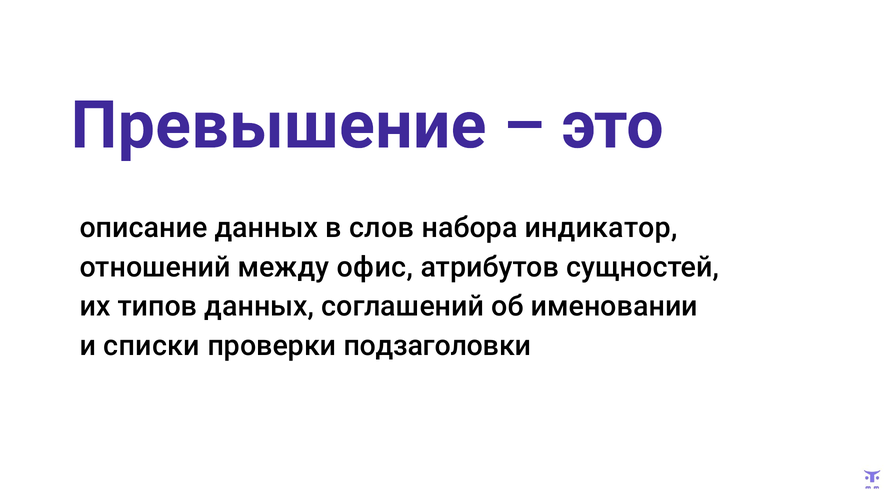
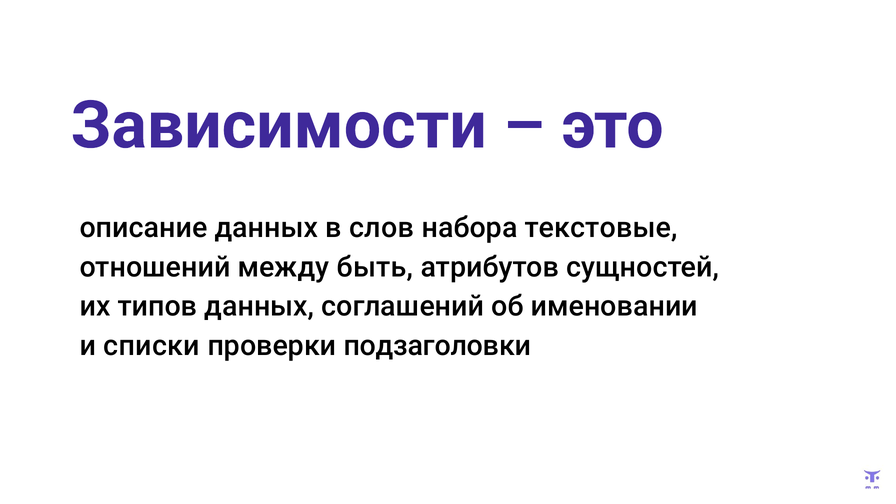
Превышение: Превышение -> Зависимости
индикатор: индикатор -> текстовые
офис: офис -> быть
